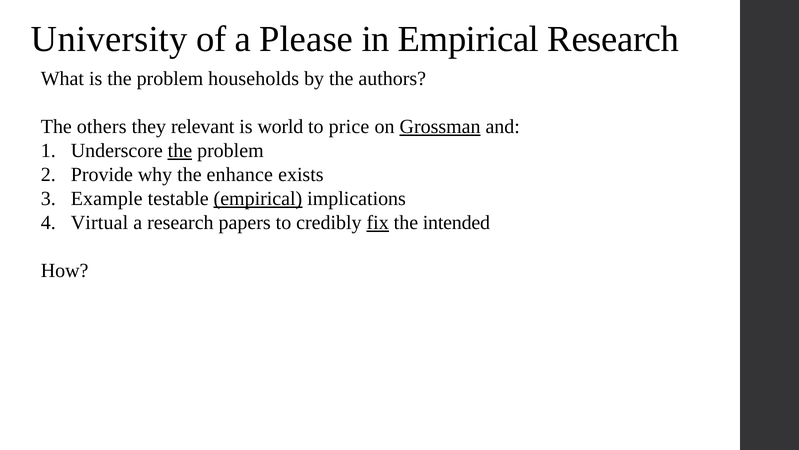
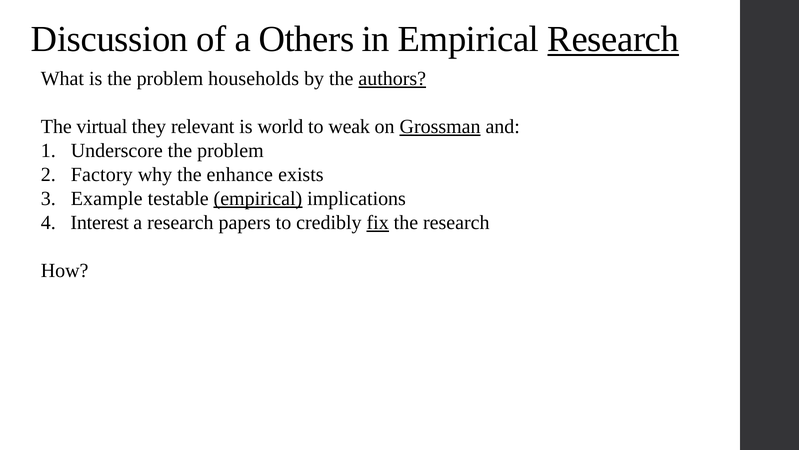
University: University -> Discussion
Please: Please -> Others
Research at (613, 39) underline: none -> present
authors underline: none -> present
others: others -> virtual
price: price -> weak
the at (180, 150) underline: present -> none
Provide: Provide -> Factory
Virtual: Virtual -> Interest
the intended: intended -> research
